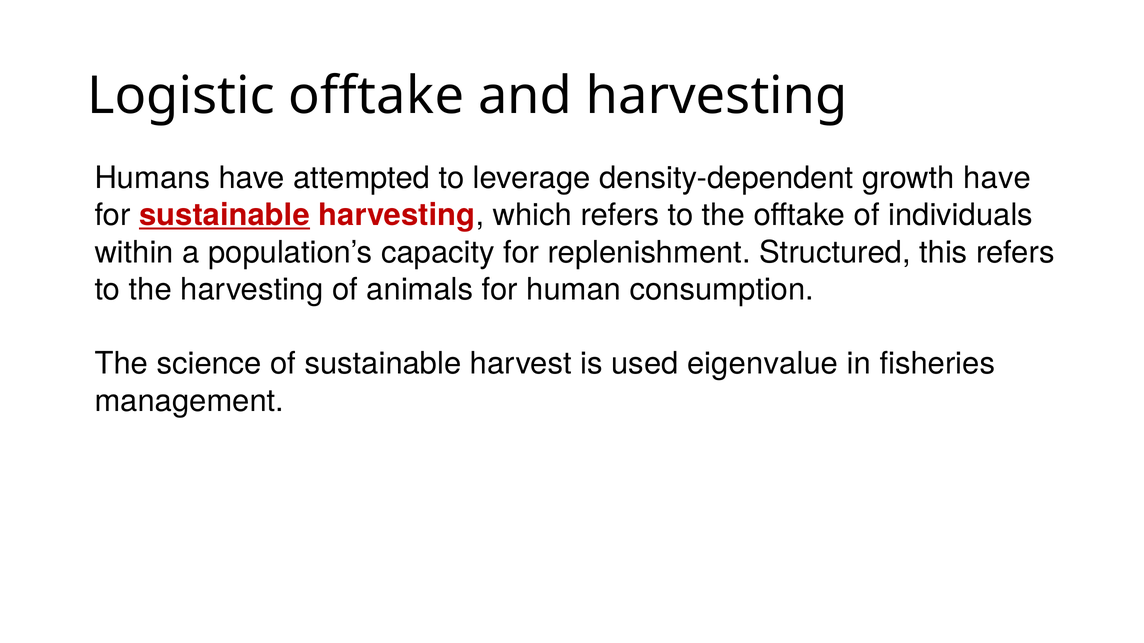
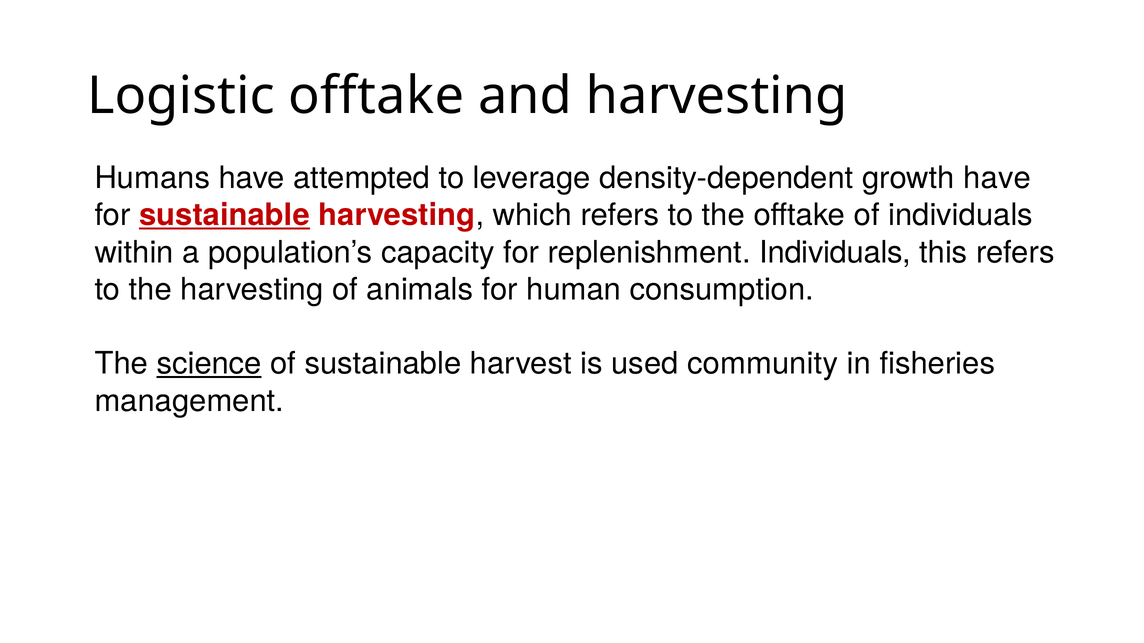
replenishment Structured: Structured -> Individuals
science underline: none -> present
eigenvalue: eigenvalue -> community
